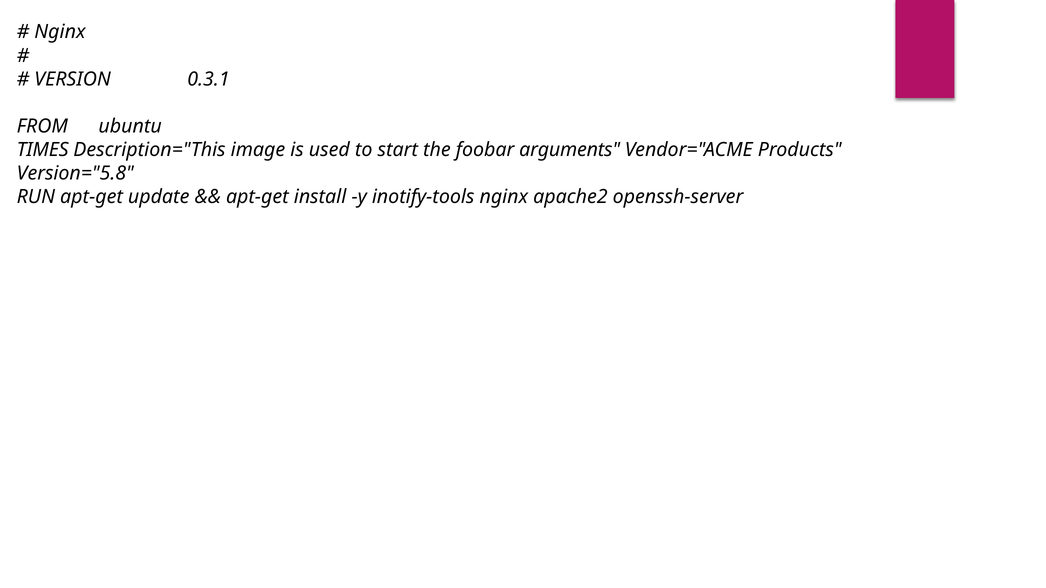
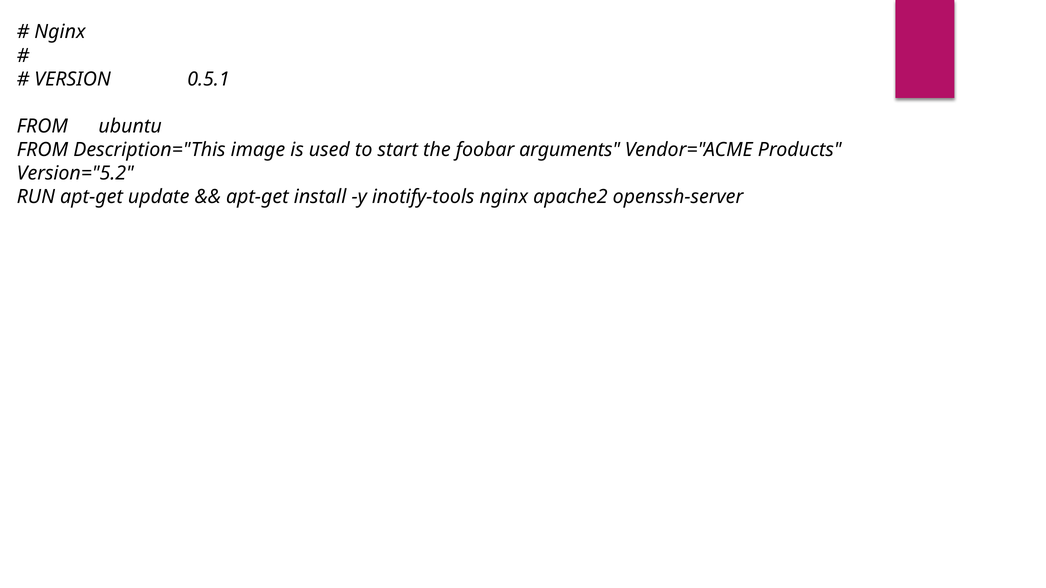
0.3.1: 0.3.1 -> 0.5.1
TIMES at (43, 150): TIMES -> FROM
Version="5.8: Version="5.8 -> Version="5.2
